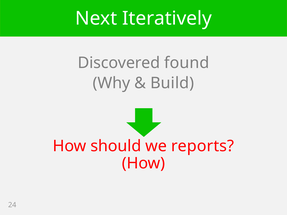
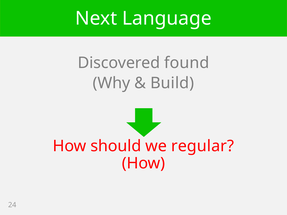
Iteratively: Iteratively -> Language
reports: reports -> regular
